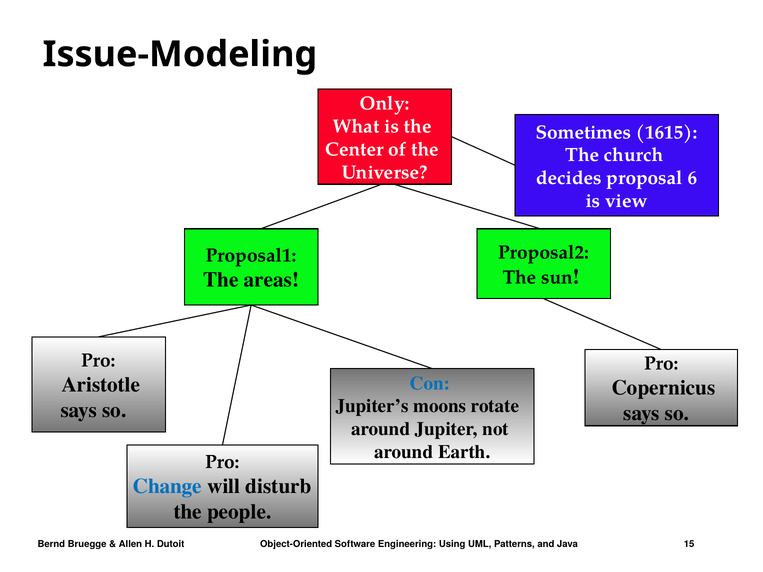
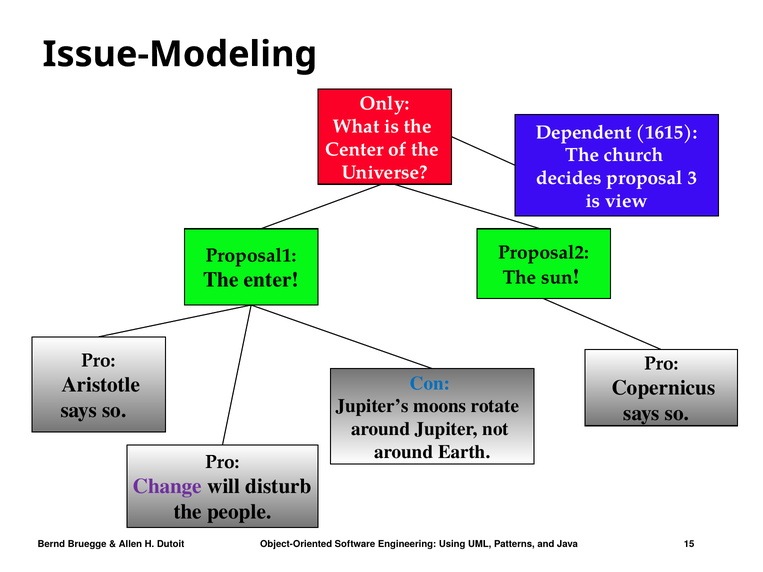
Sometimes: Sometimes -> Dependent
6: 6 -> 3
areas: areas -> enter
Change colour: blue -> purple
